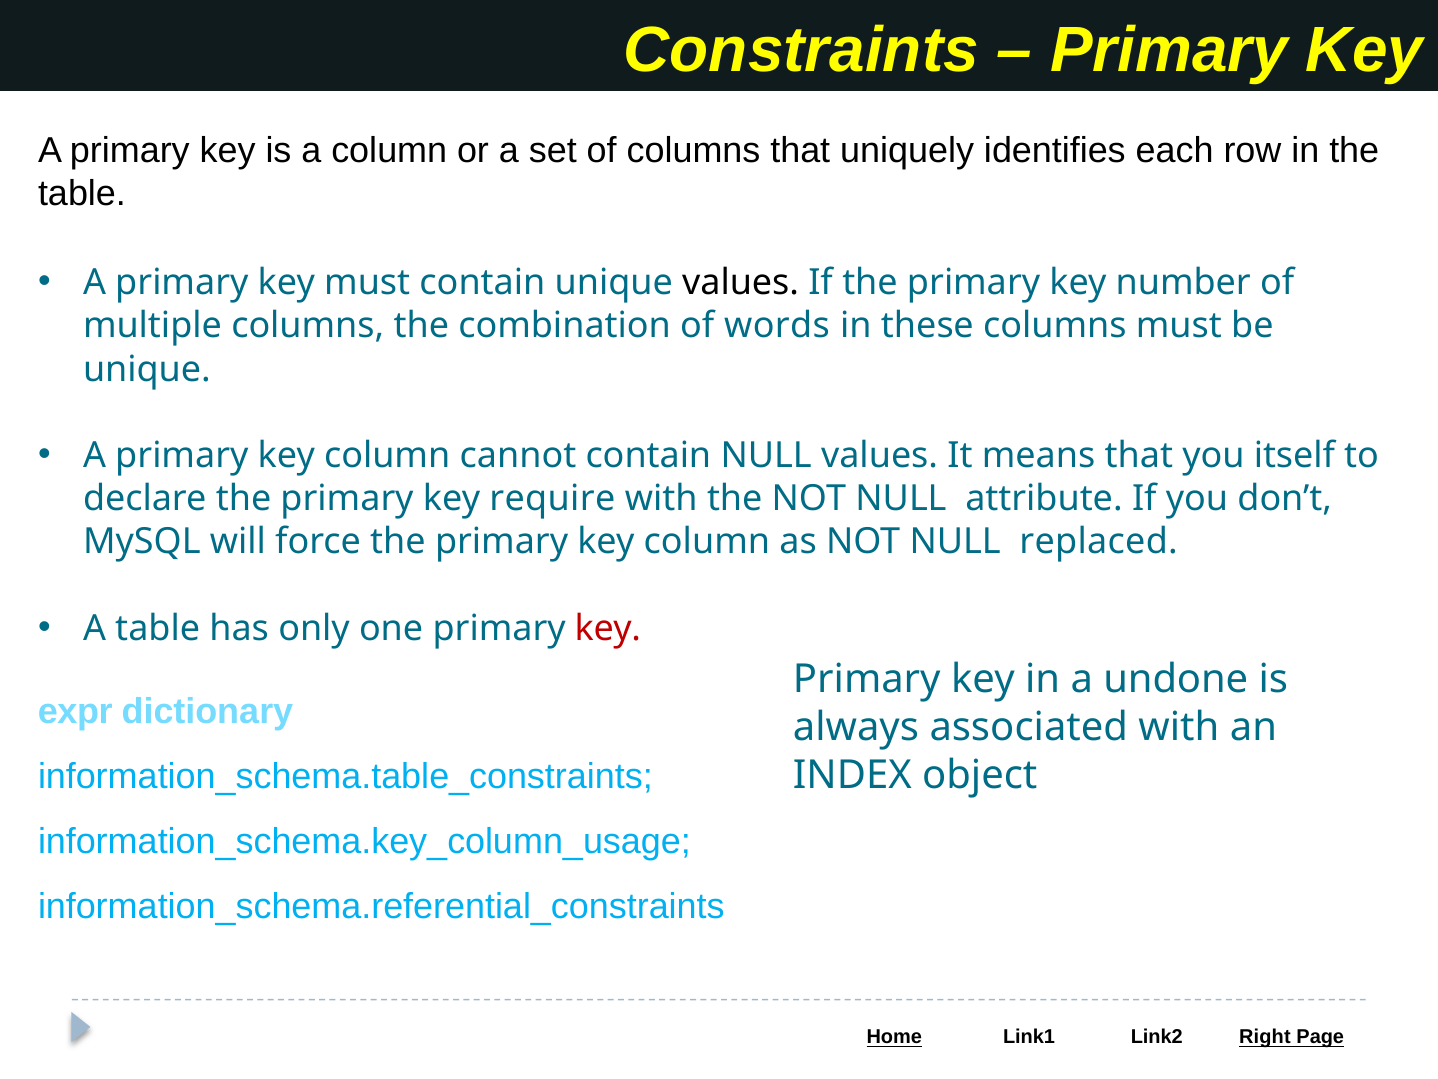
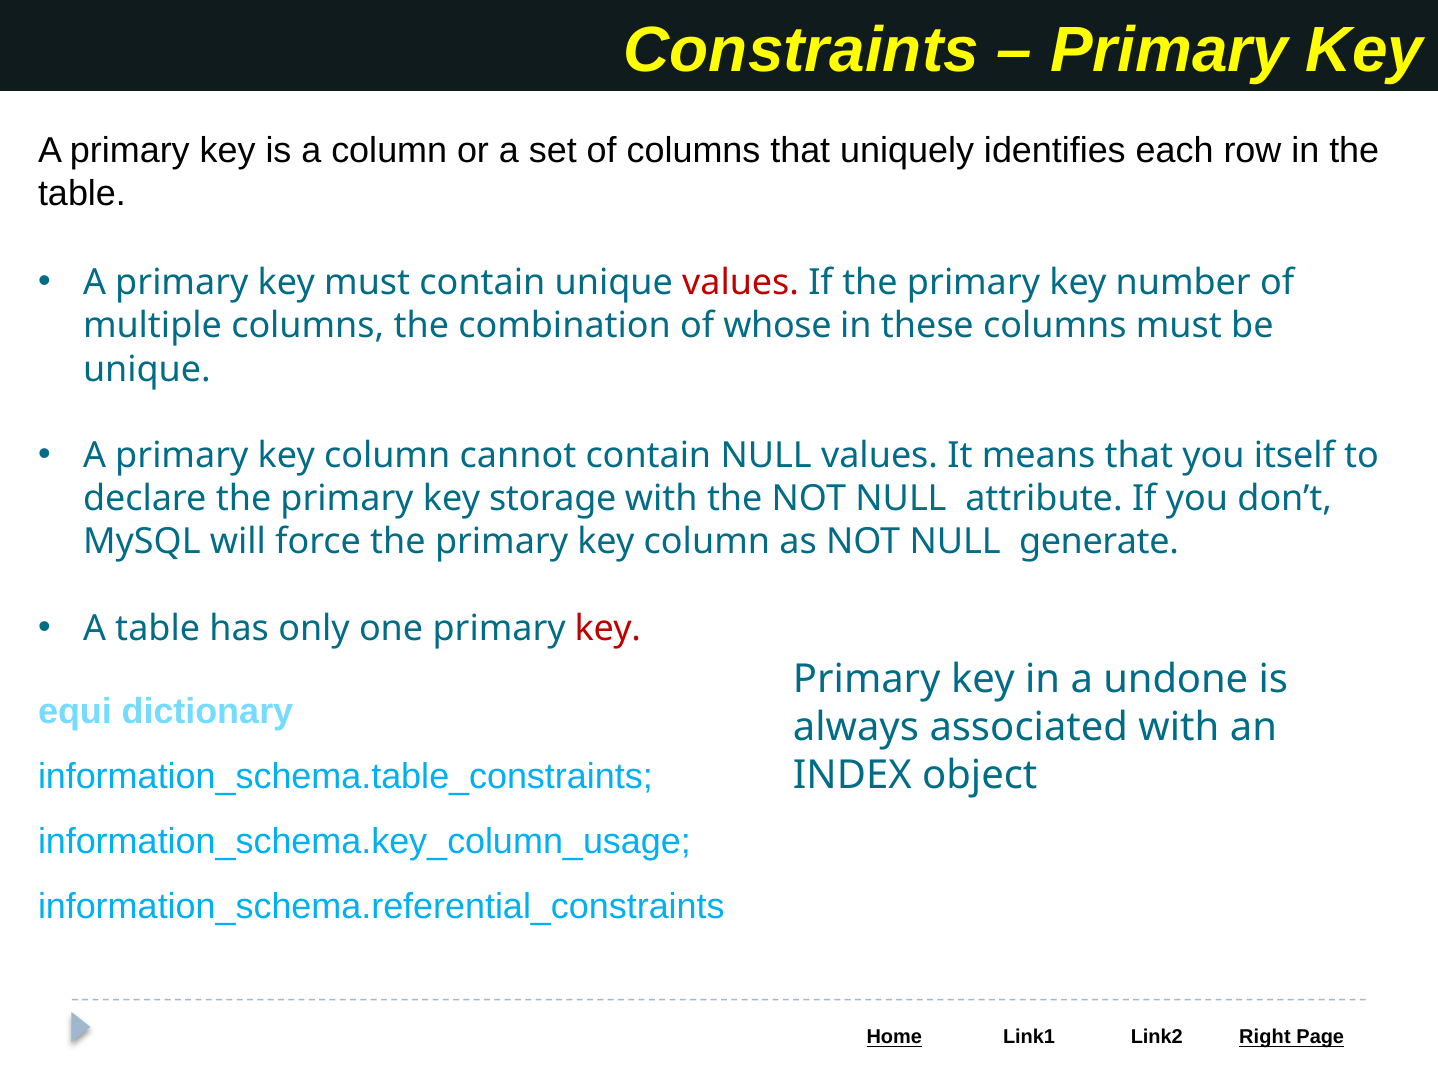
values at (741, 283) colour: black -> red
words: words -> whose
require: require -> storage
replaced: replaced -> generate
expr: expr -> equi
